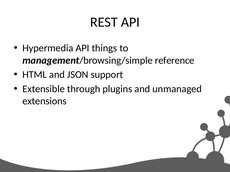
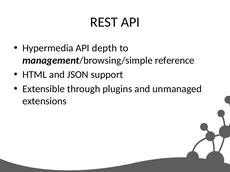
things: things -> depth
